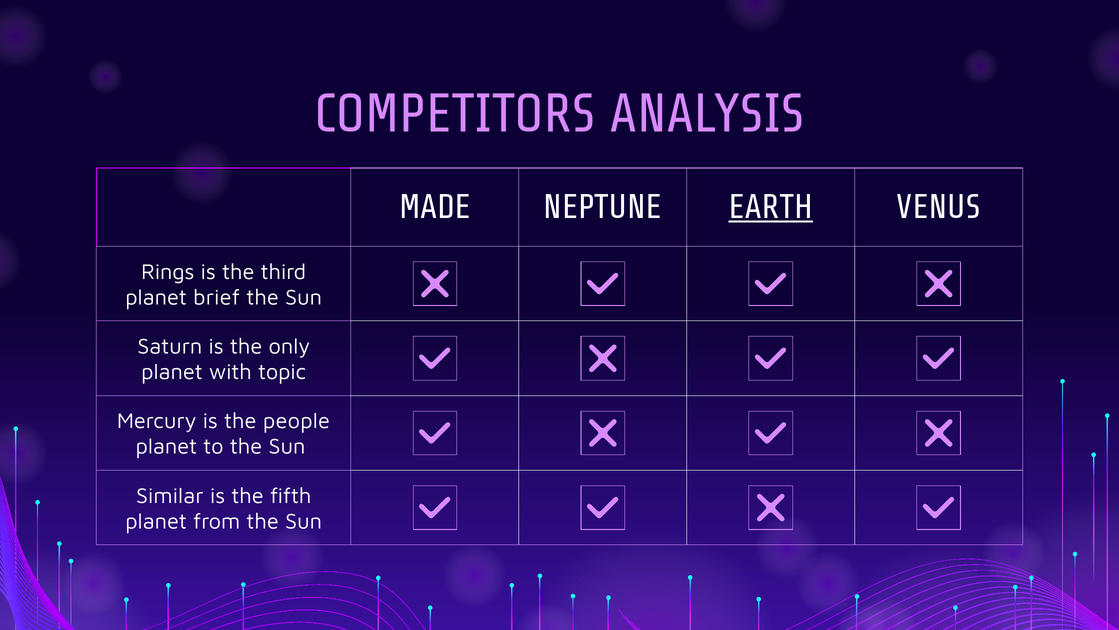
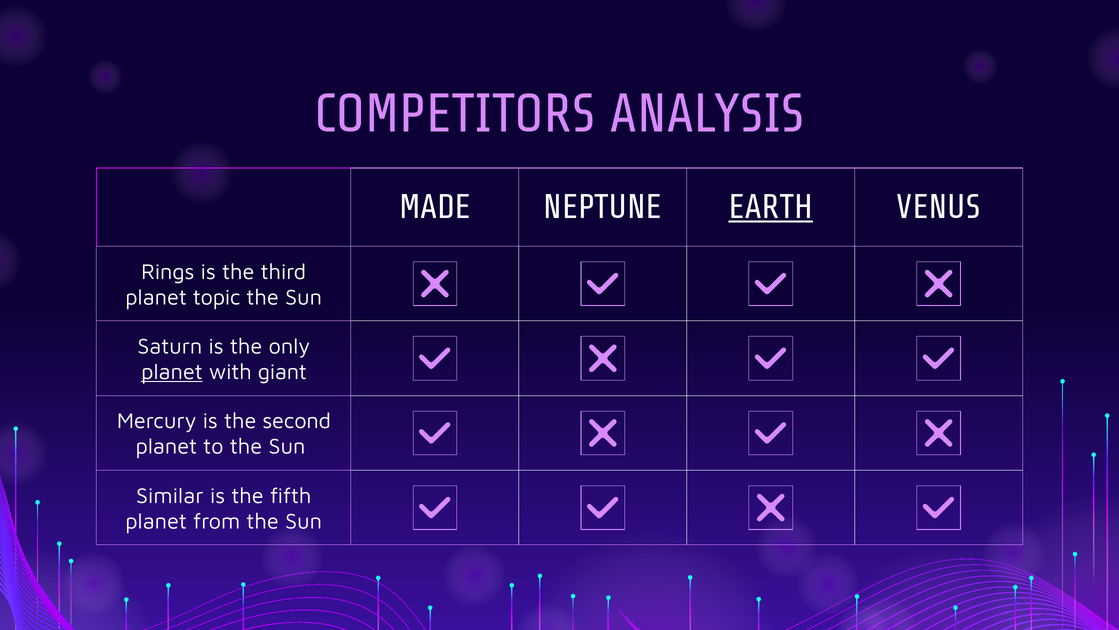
brief: brief -> topic
planet at (172, 372) underline: none -> present
topic: topic -> giant
people: people -> second
